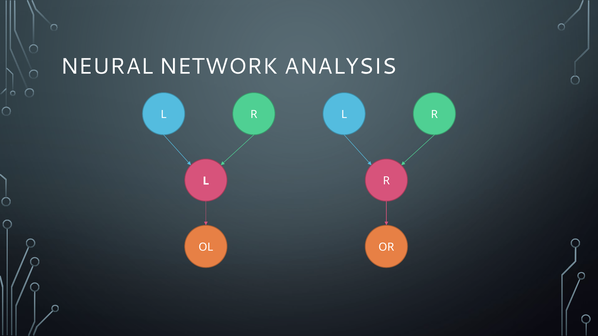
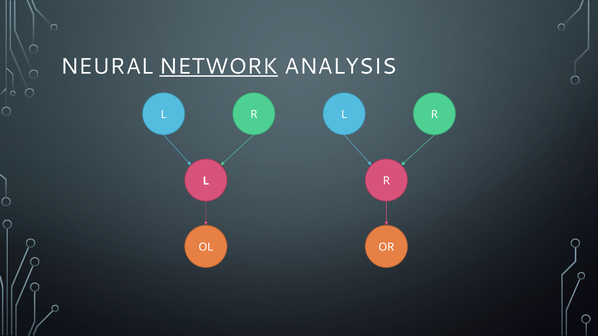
NETWORK underline: none -> present
